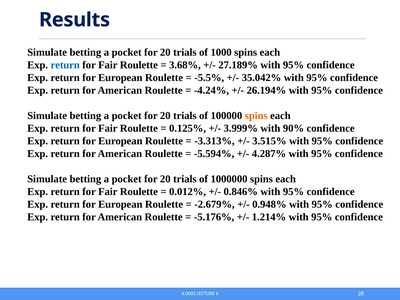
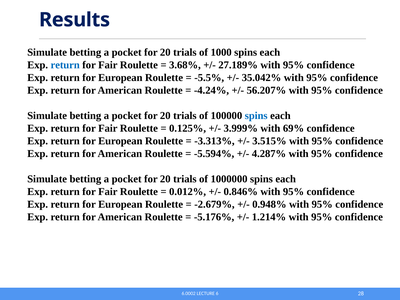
26.194%: 26.194% -> 56.207%
spins at (256, 116) colour: orange -> blue
90%: 90% -> 69%
